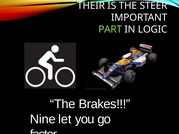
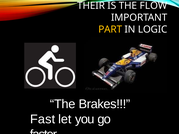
STEER: STEER -> FLOW
PART colour: light green -> yellow
Nine: Nine -> Fast
